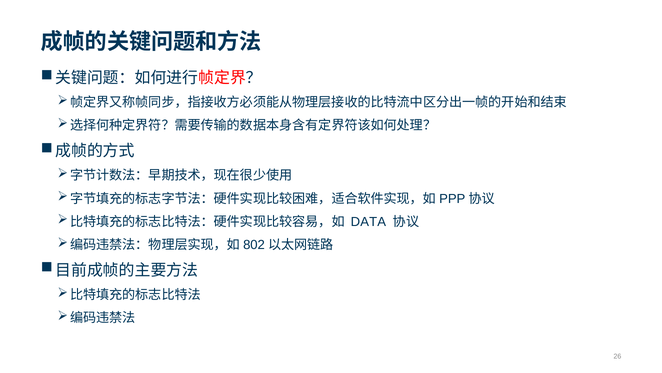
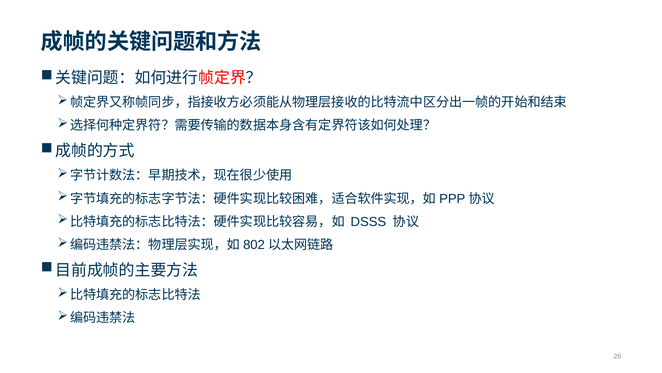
DATA: DATA -> DSSS
